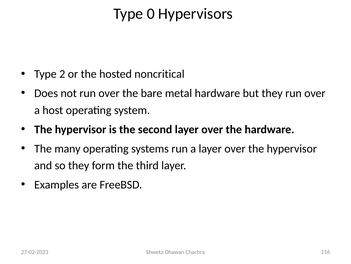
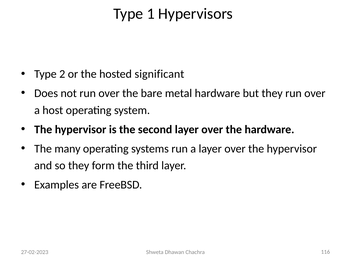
0: 0 -> 1
noncritical: noncritical -> significant
